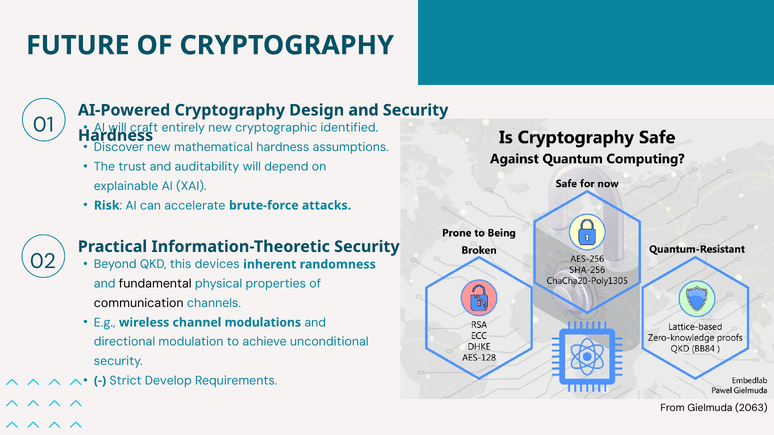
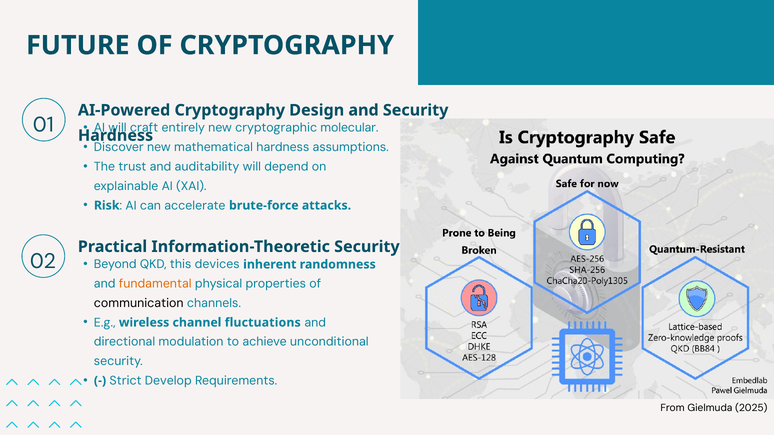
identified: identified -> molecular
fundamental colour: black -> orange
modulations: modulations -> fluctuations
2063: 2063 -> 2025
